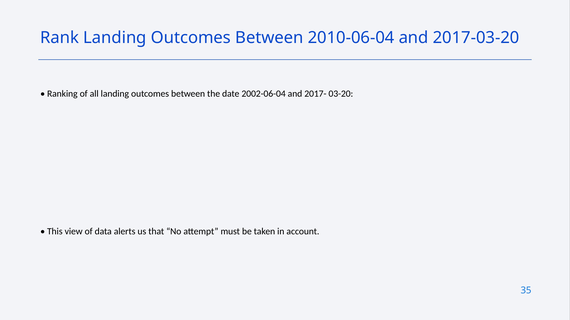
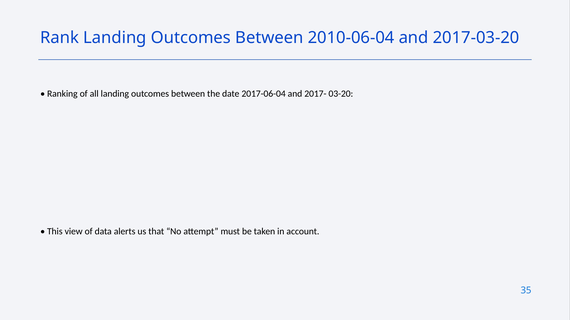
2002-06-04: 2002-06-04 -> 2017-06-04
